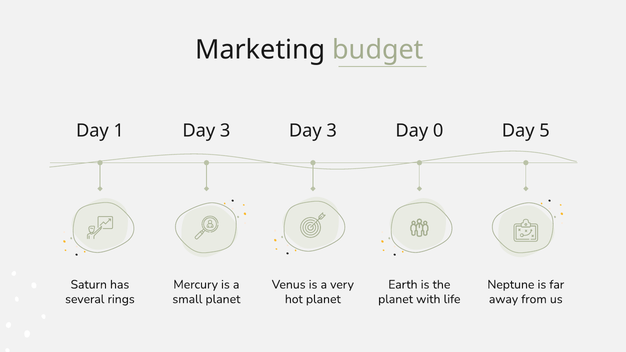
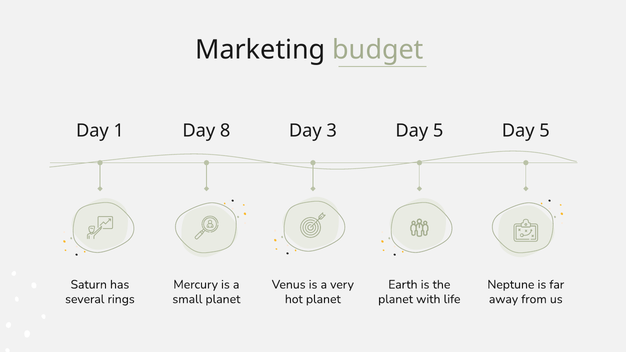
3 at (225, 131): 3 -> 8
3 Day 0: 0 -> 5
